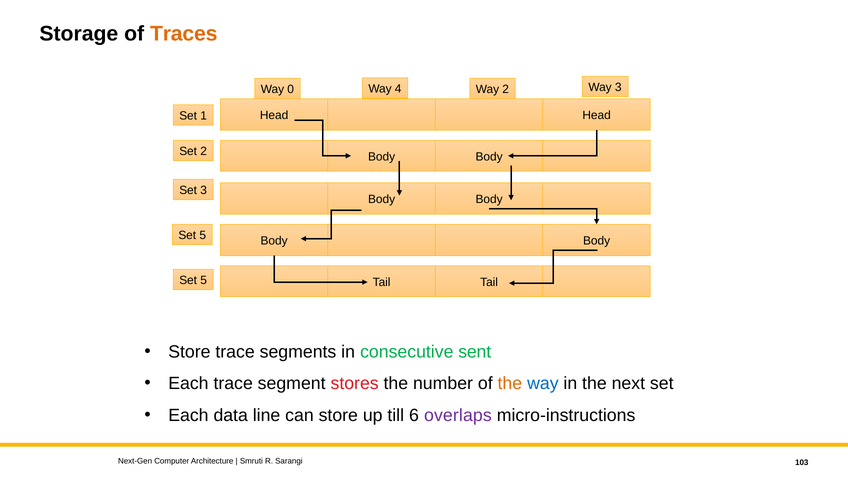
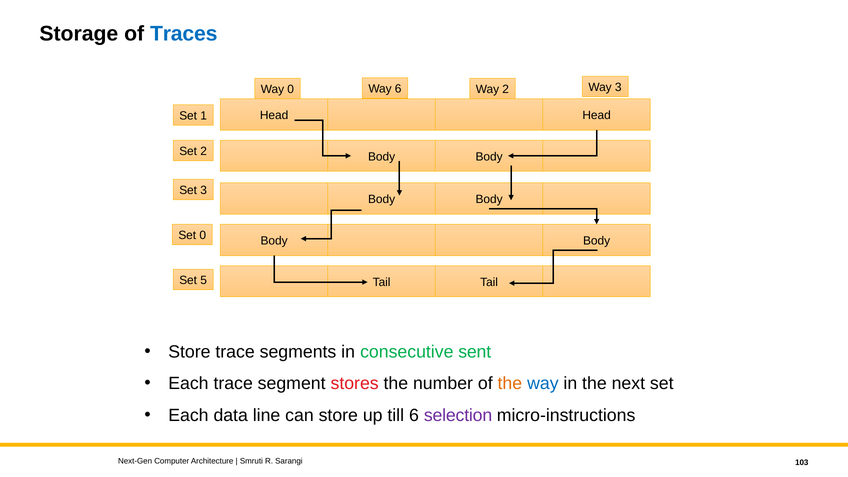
Traces colour: orange -> blue
Way 4: 4 -> 6
5 at (203, 235): 5 -> 0
overlaps: overlaps -> selection
